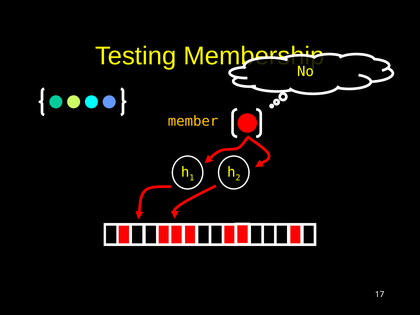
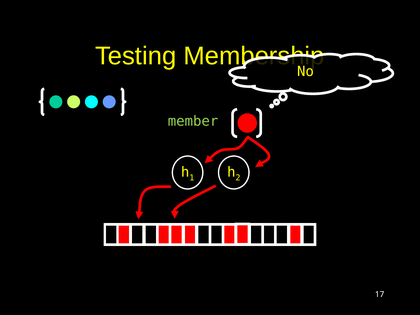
member colour: yellow -> light green
